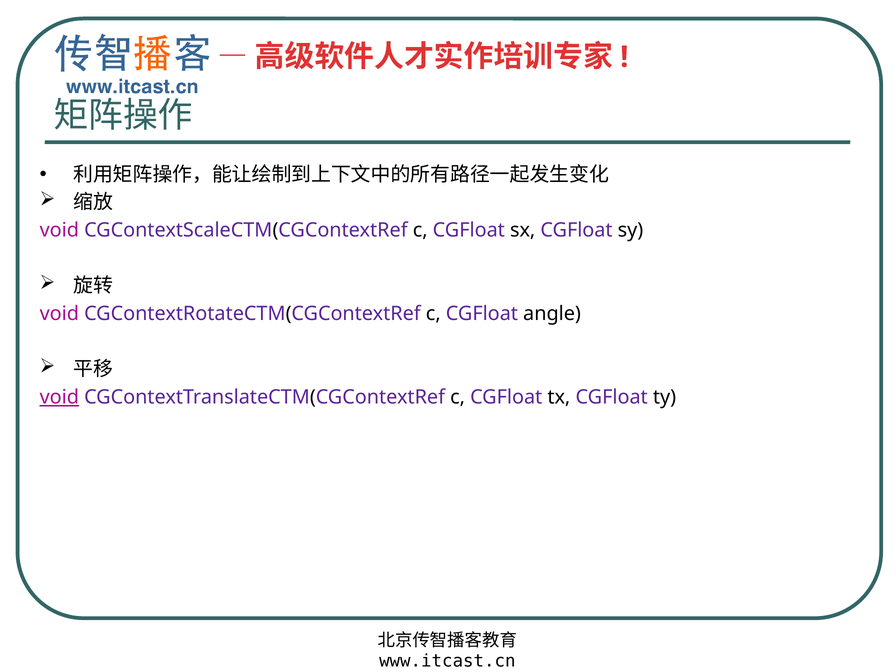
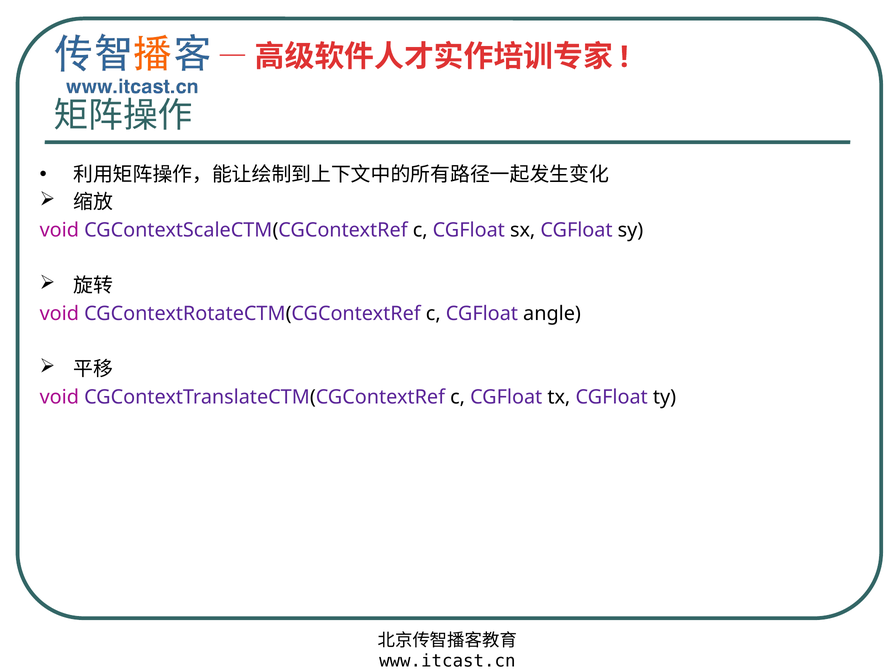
void at (59, 397) underline: present -> none
